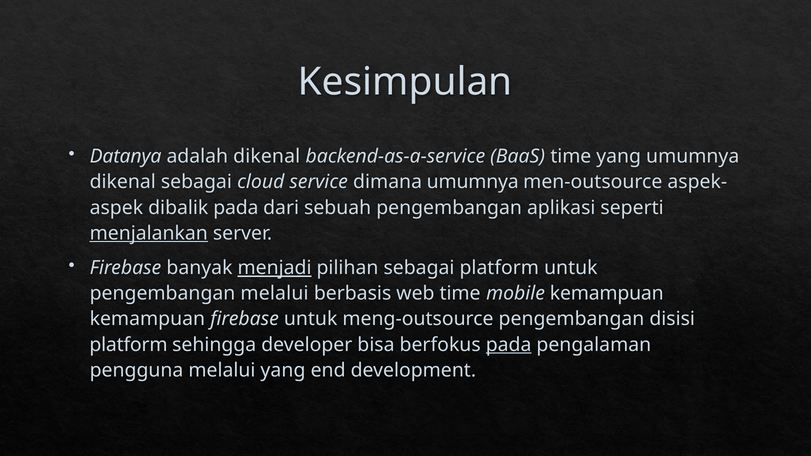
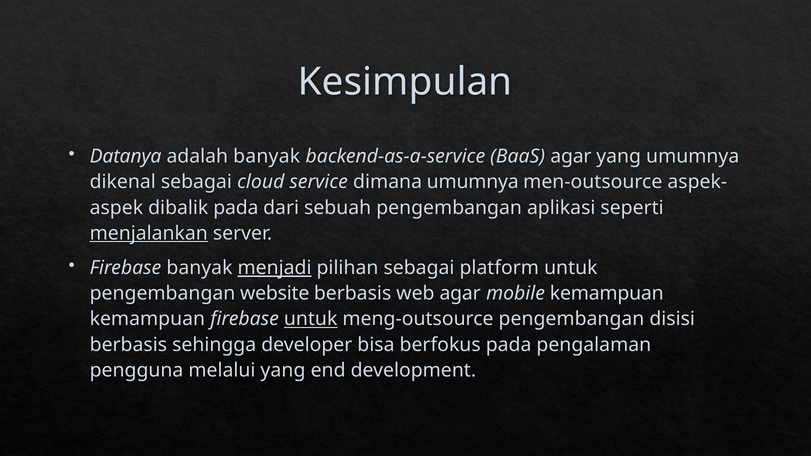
adalah dikenal: dikenal -> banyak
BaaS time: time -> agar
pengembangan melalui: melalui -> website
web time: time -> agar
untuk at (311, 319) underline: none -> present
platform at (128, 345): platform -> berbasis
pada at (509, 345) underline: present -> none
